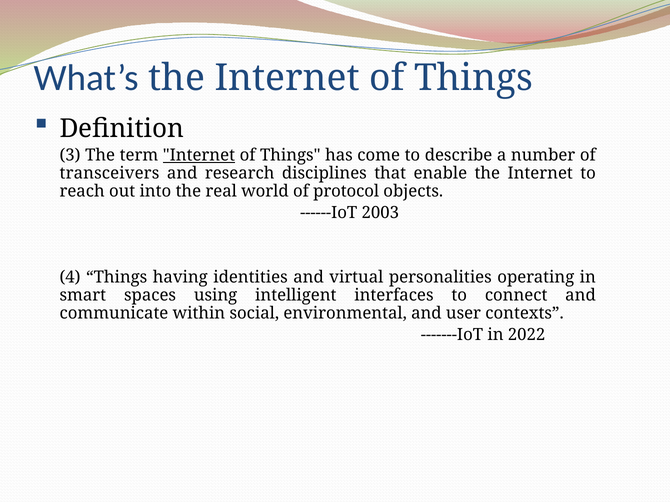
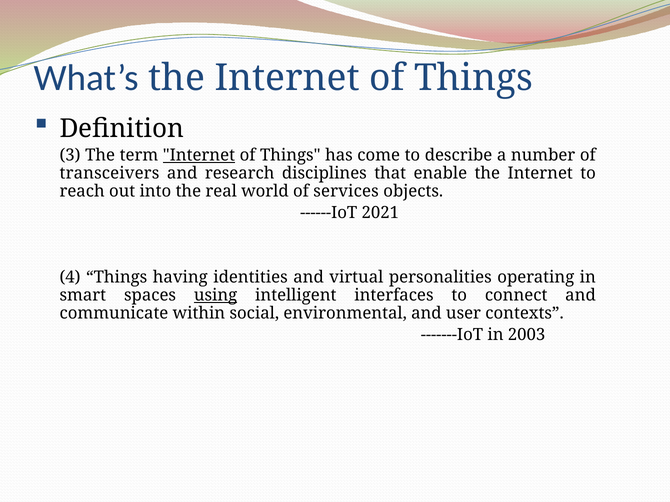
protocol: protocol -> services
2003: 2003 -> 2021
using underline: none -> present
2022: 2022 -> 2003
